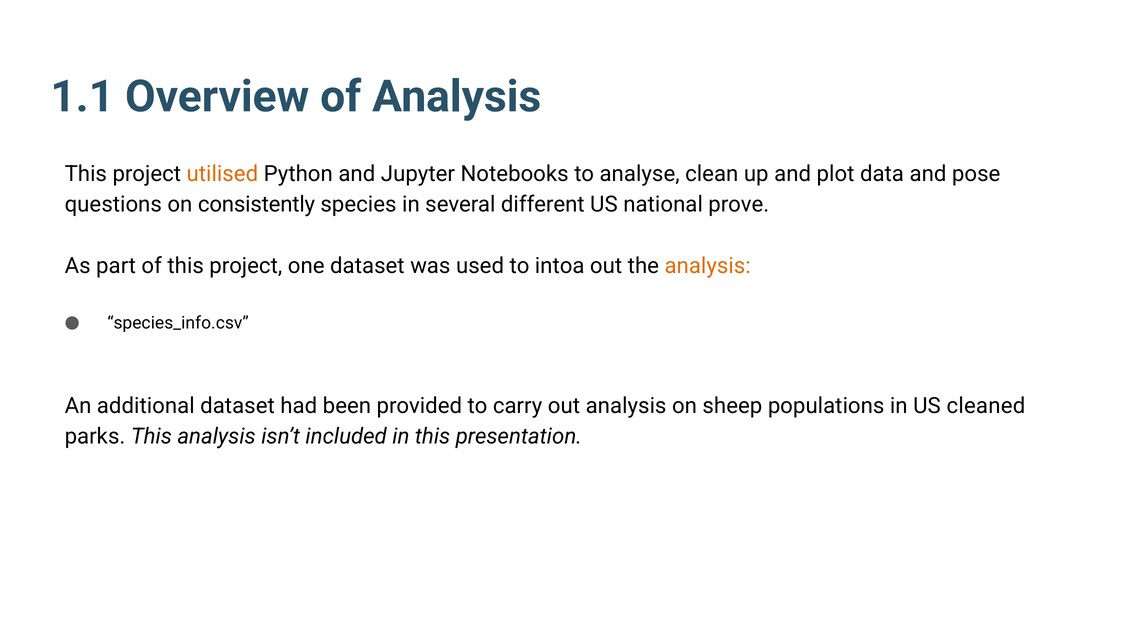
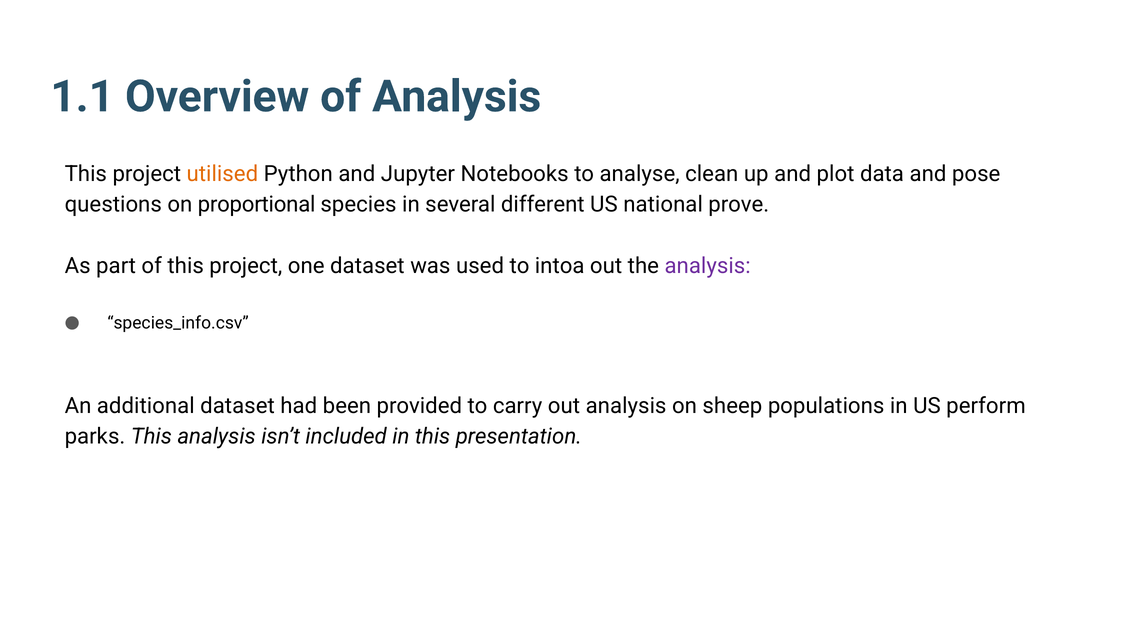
consistently: consistently -> proportional
analysis at (708, 266) colour: orange -> purple
cleaned: cleaned -> perform
